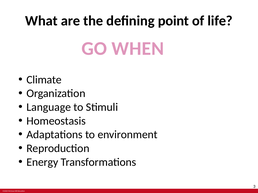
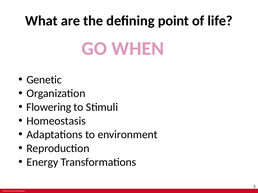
Climate: Climate -> Genetic
Language: Language -> Flowering
